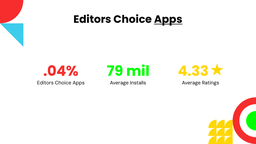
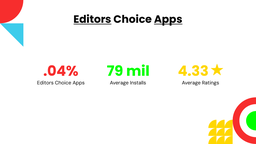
Editors at (92, 19) underline: none -> present
